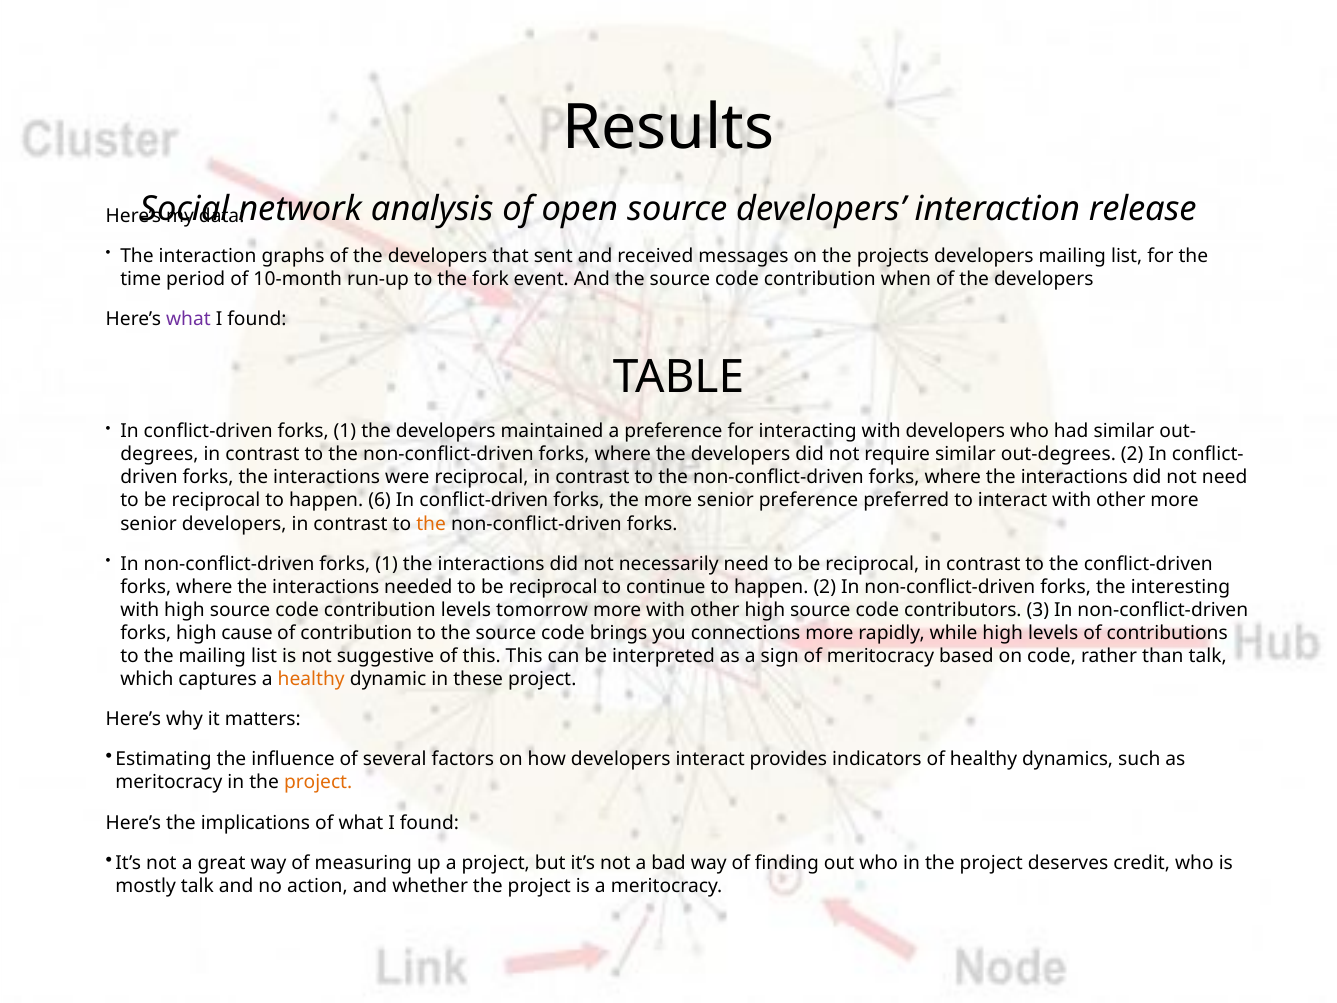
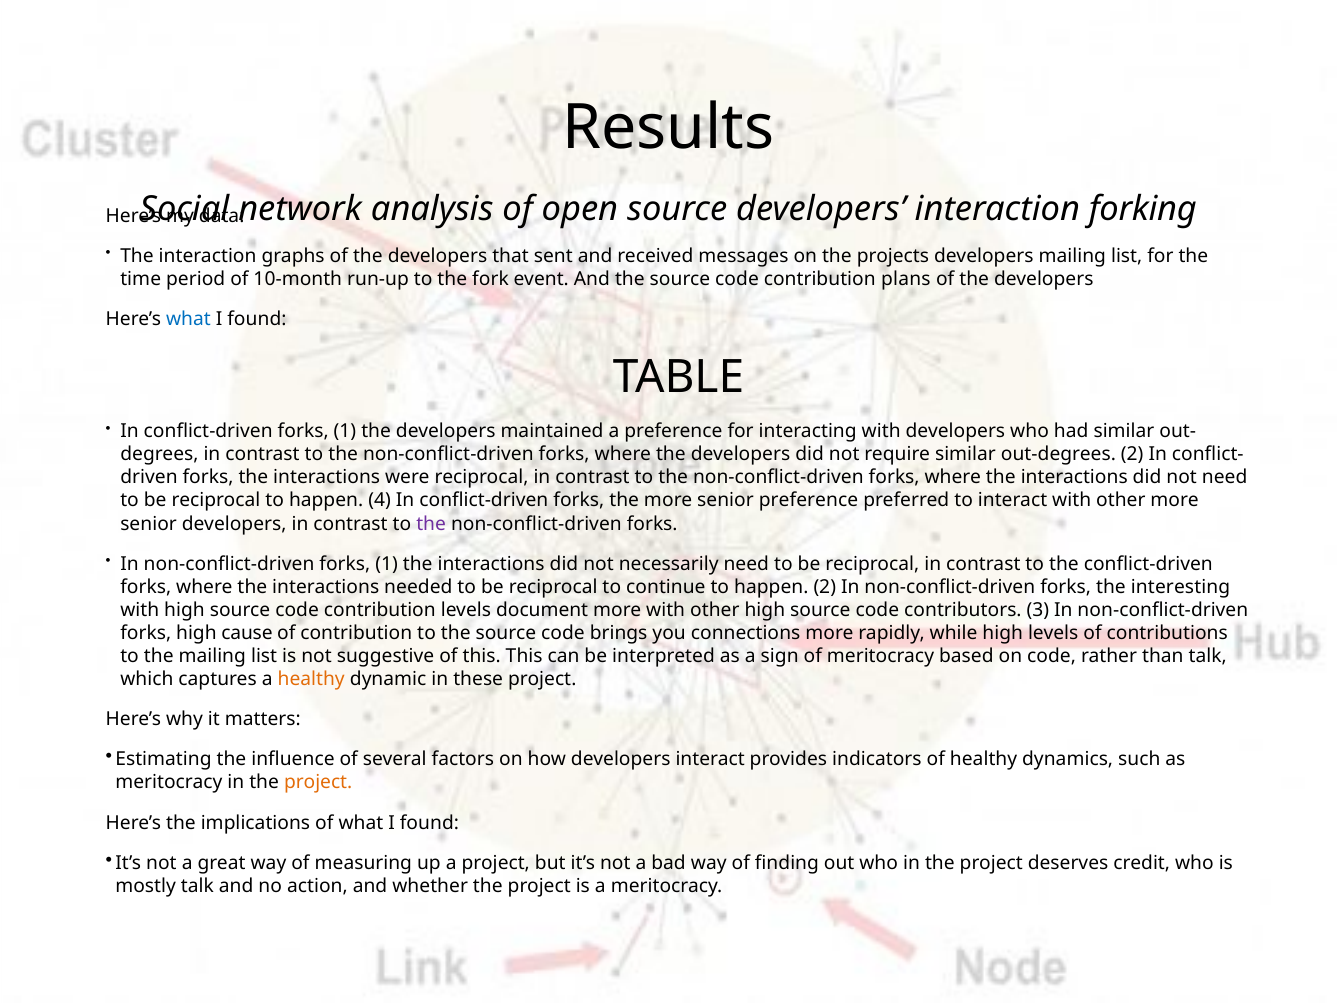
release: release -> forking
when: when -> plans
what at (188, 319) colour: purple -> blue
6: 6 -> 4
the at (431, 524) colour: orange -> purple
tomorrow: tomorrow -> document
